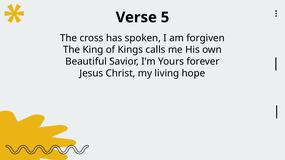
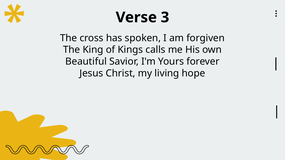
5: 5 -> 3
